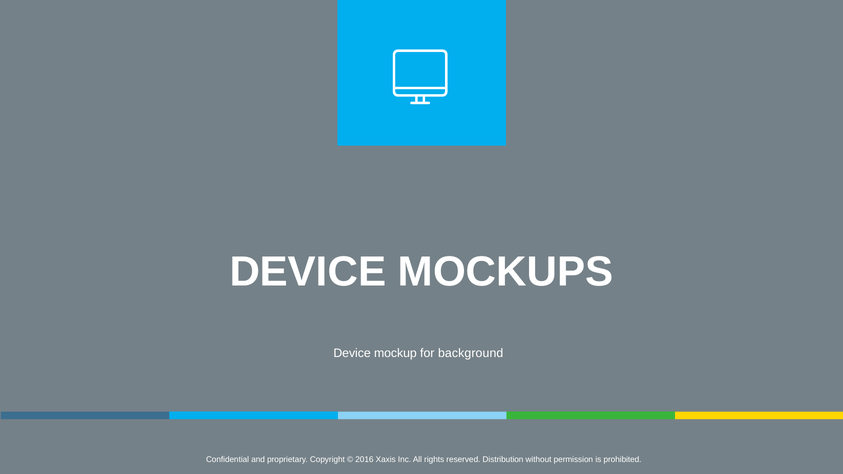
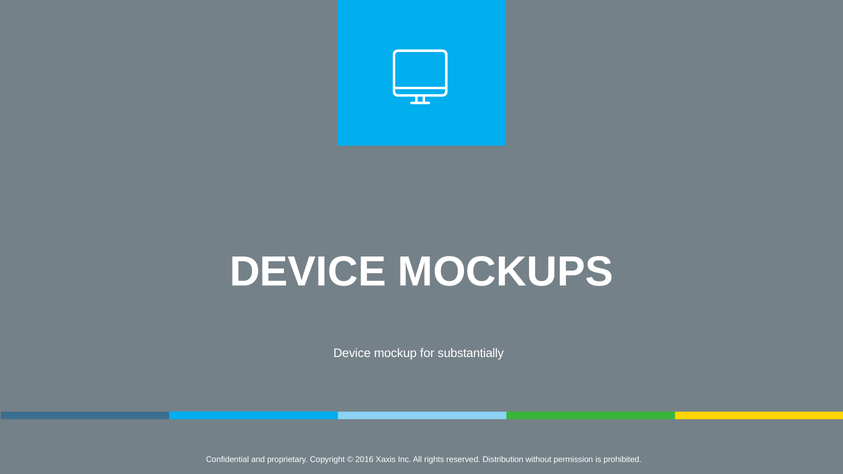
background: background -> substantially
